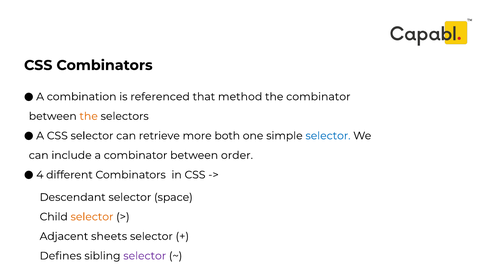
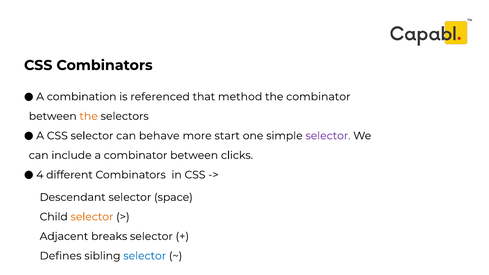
retrieve: retrieve -> behave
both: both -> start
selector at (328, 136) colour: blue -> purple
order: order -> clicks
sheets: sheets -> breaks
selector at (145, 256) colour: purple -> blue
